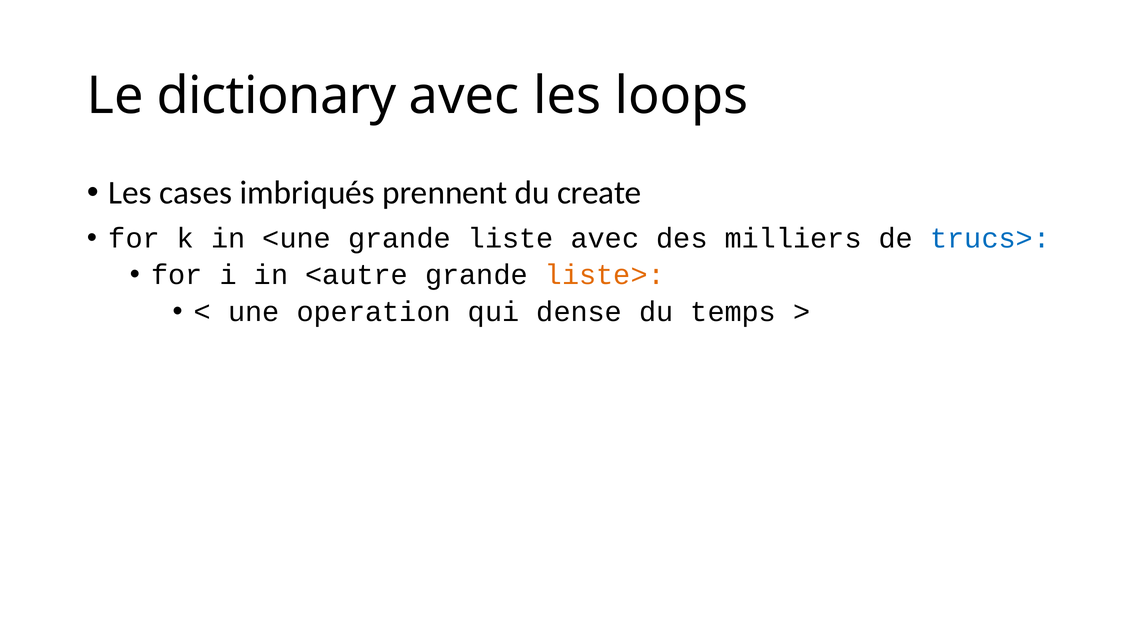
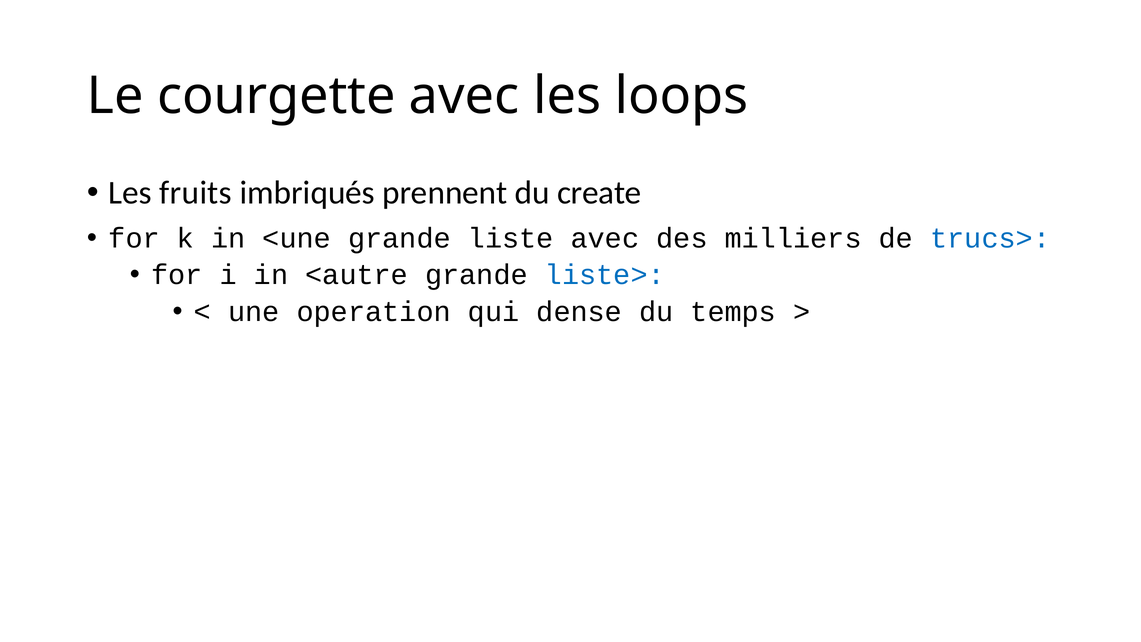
dictionary: dictionary -> courgette
cases: cases -> fruits
liste> colour: orange -> blue
